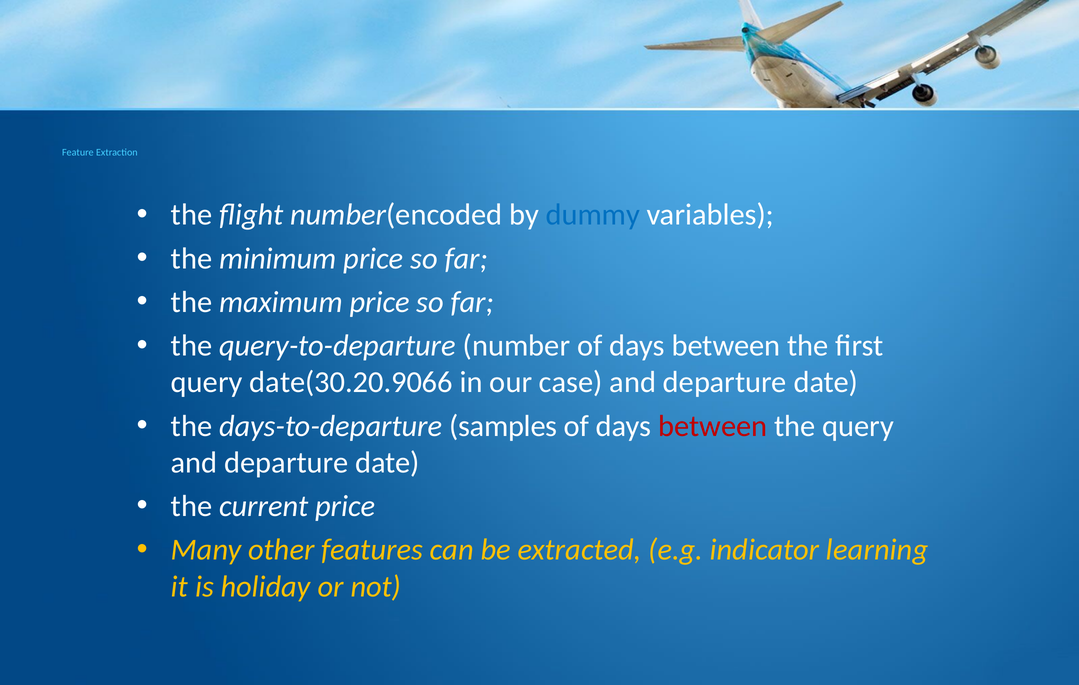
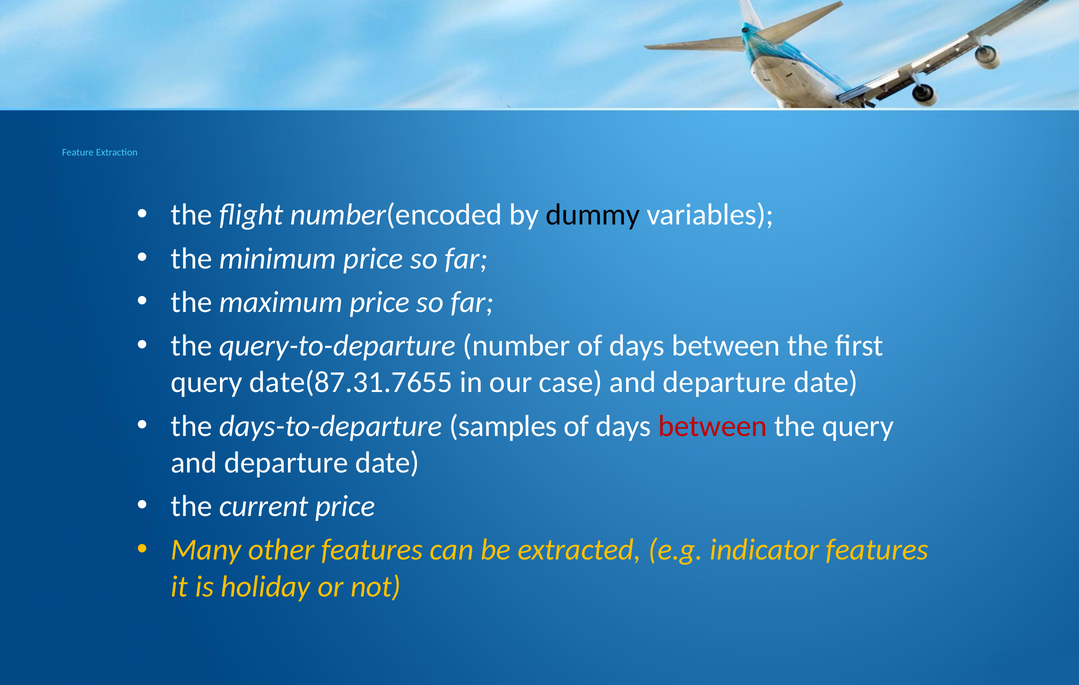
dummy colour: blue -> black
date(30.20.9066: date(30.20.9066 -> date(87.31.7655
indicator learning: learning -> features
